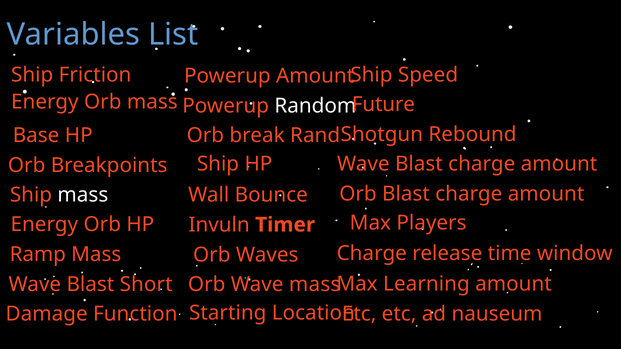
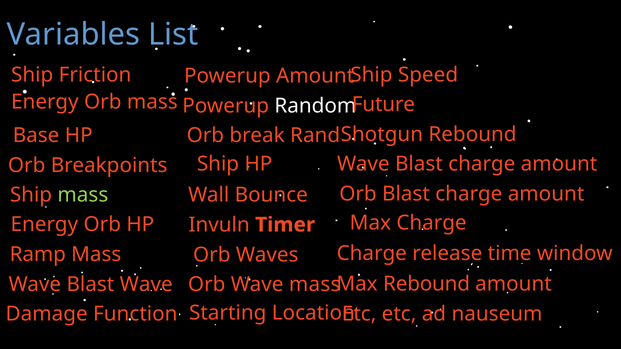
mass at (83, 195) colour: white -> light green
Max Players: Players -> Charge
Max Learning: Learning -> Rebound
Blast Short: Short -> Wave
